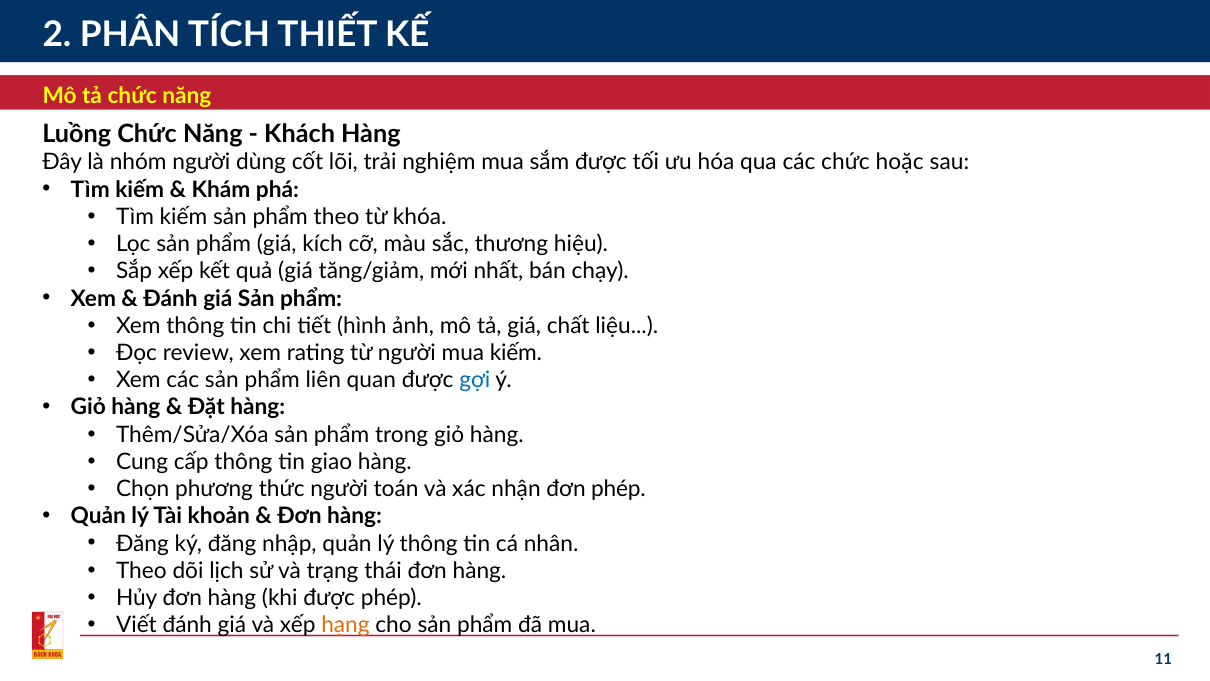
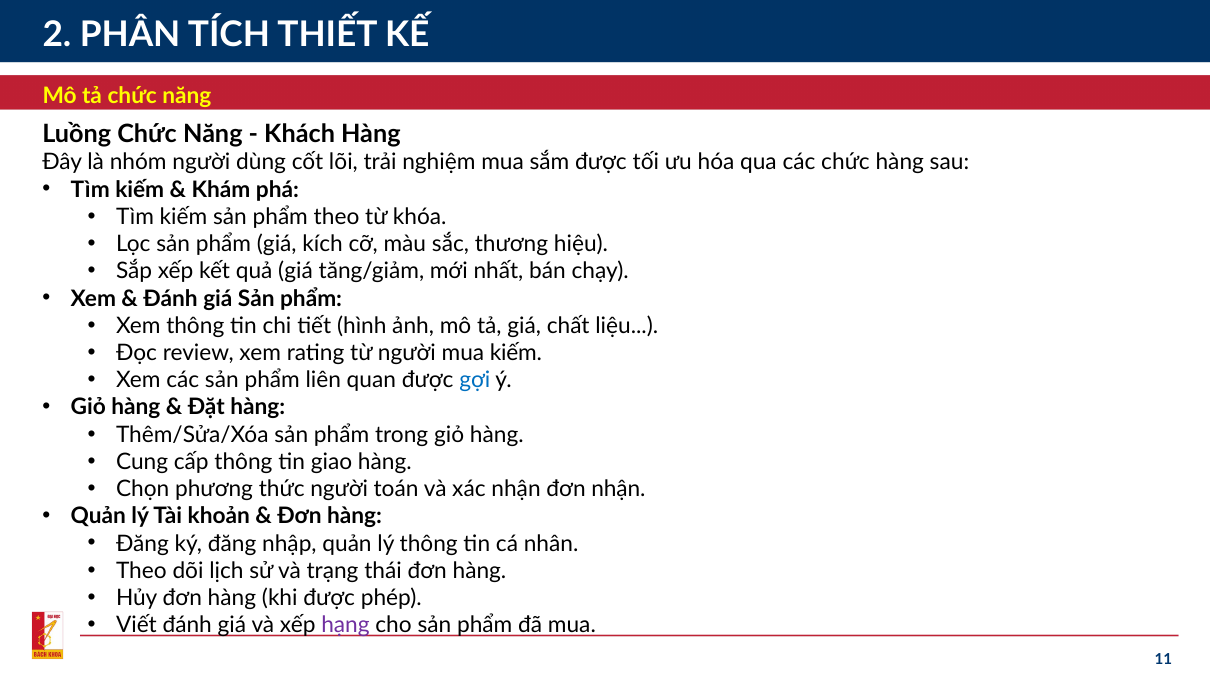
chức hoặc: hoặc -> hàng
đơn phép: phép -> nhận
hạng colour: orange -> purple
